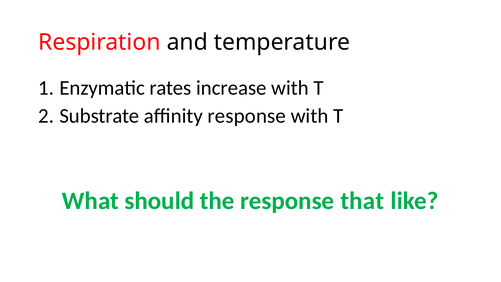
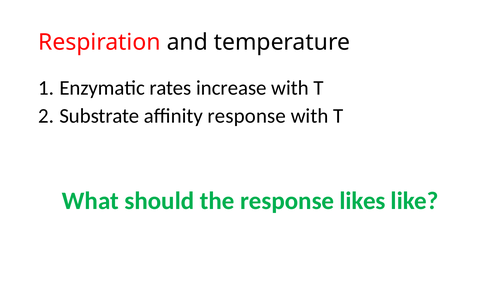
that: that -> likes
